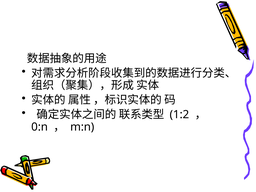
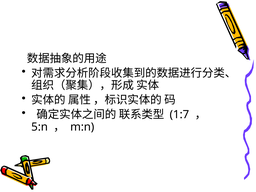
1:2: 1:2 -> 1:7
0:n: 0:n -> 5:n
